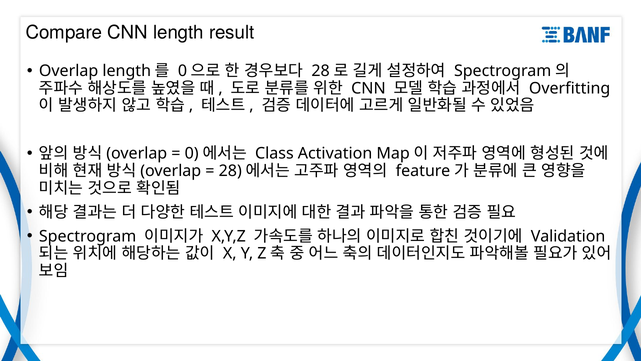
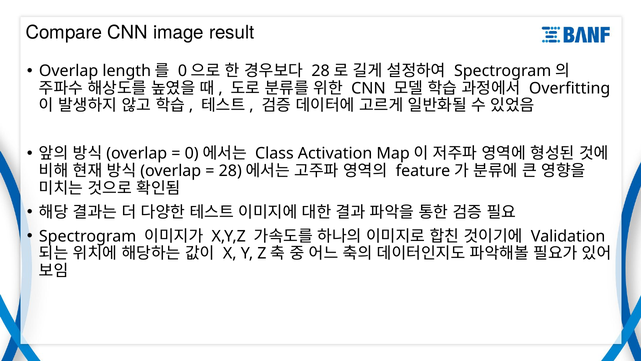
CNN length: length -> image
